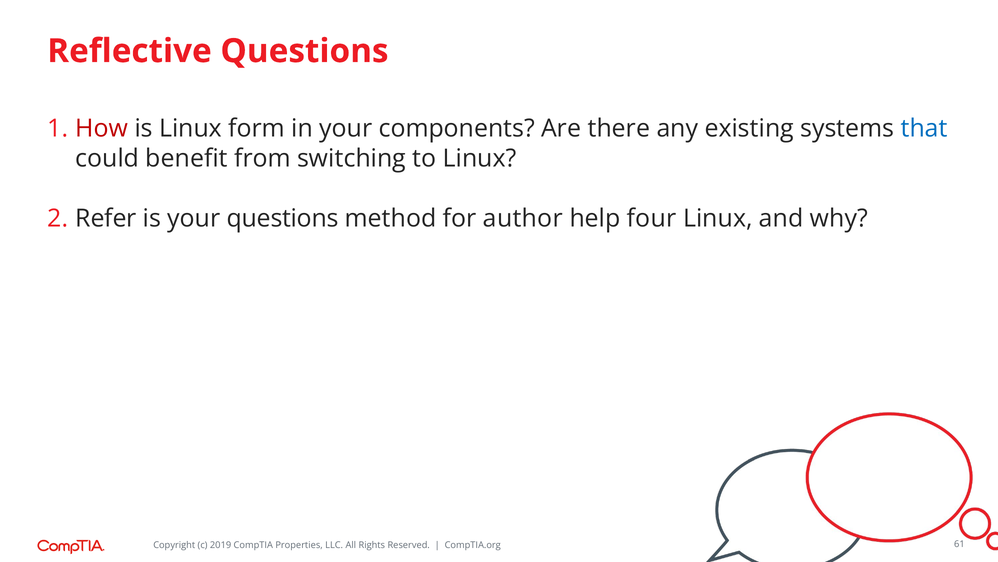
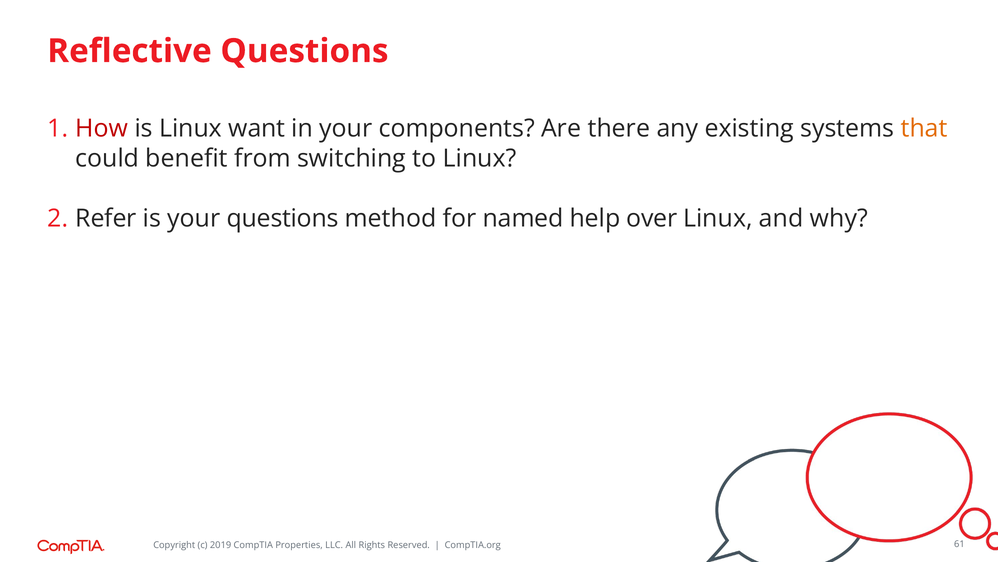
form: form -> want
that colour: blue -> orange
author: author -> named
four: four -> over
